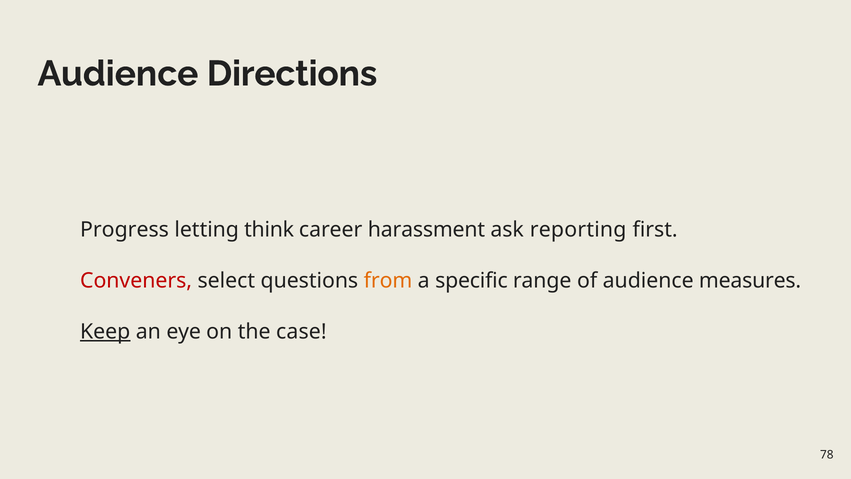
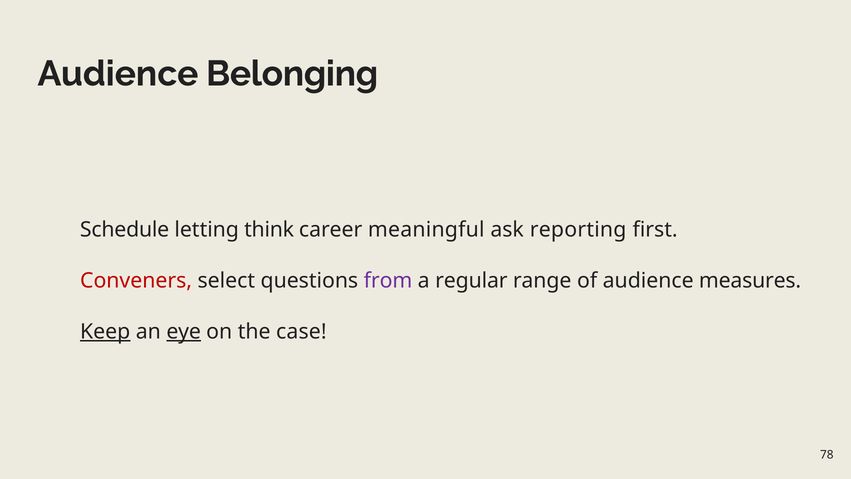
Directions: Directions -> Belonging
Progress: Progress -> Schedule
harassment: harassment -> meaningful
from colour: orange -> purple
specific: specific -> regular
eye underline: none -> present
